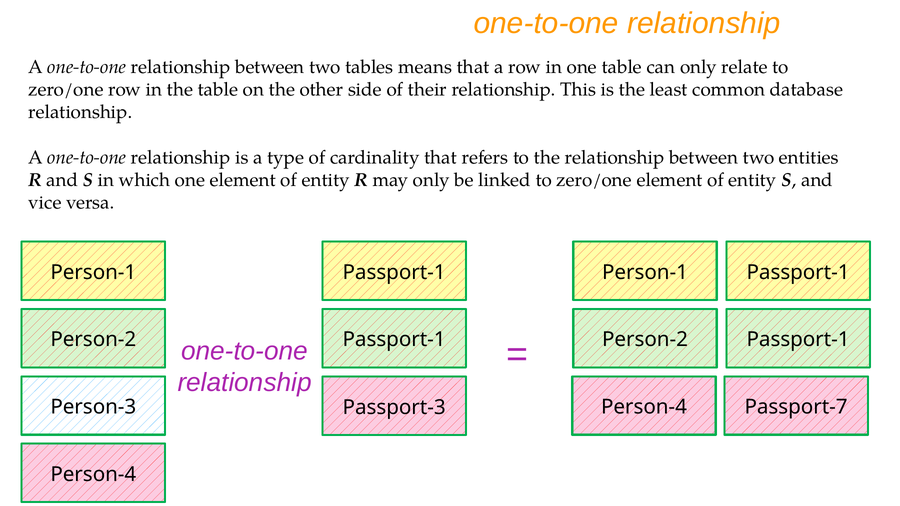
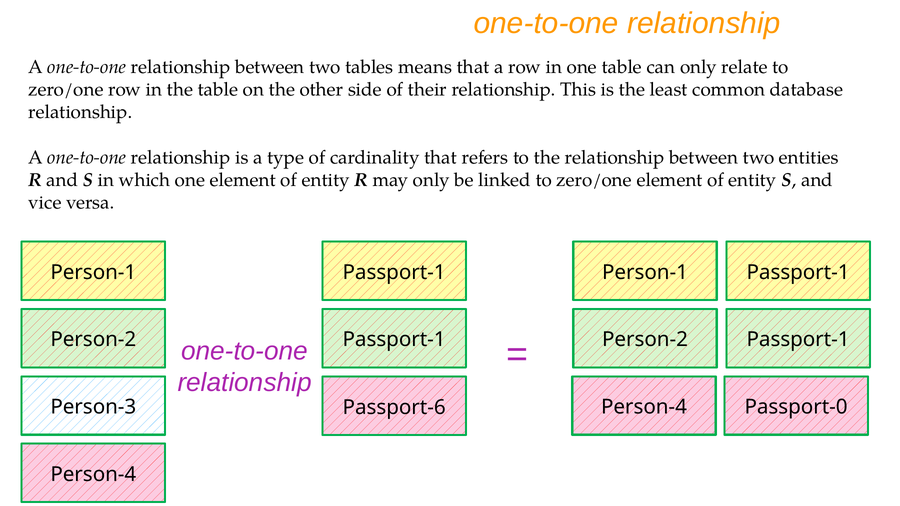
Passport-3: Passport-3 -> Passport-6
Passport-7: Passport-7 -> Passport-0
